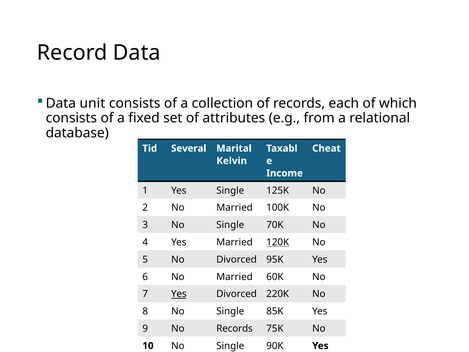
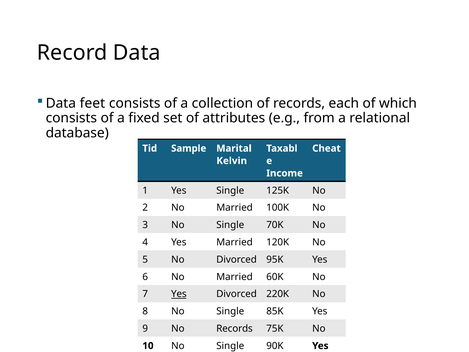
unit: unit -> feet
Several: Several -> Sample
120K underline: present -> none
